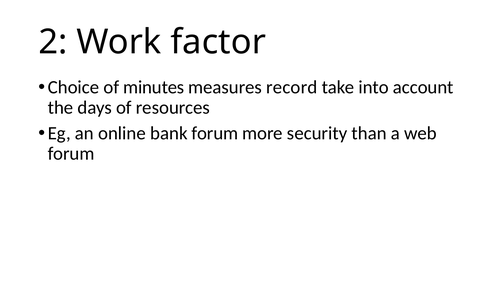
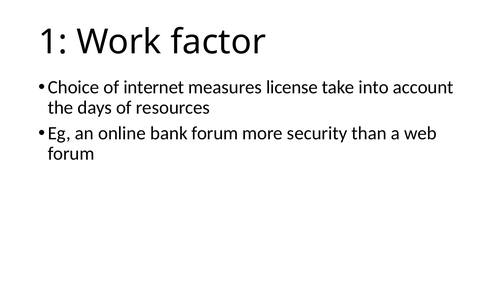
2: 2 -> 1
minutes: minutes -> internet
record: record -> license
